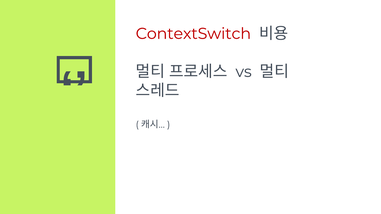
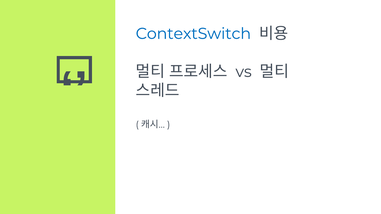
ContextSwitch colour: red -> blue
